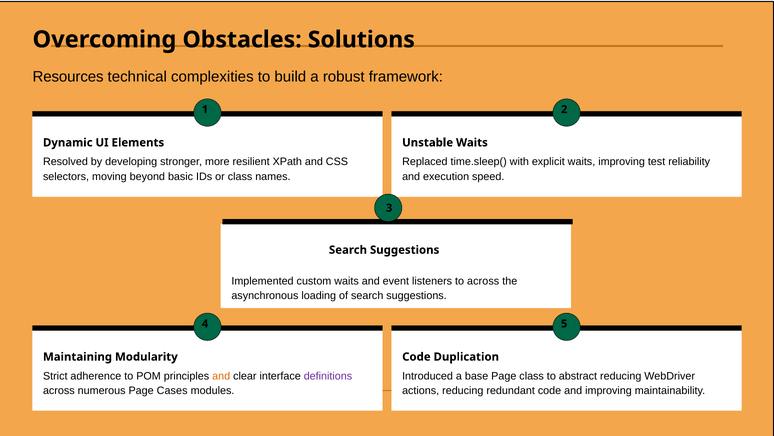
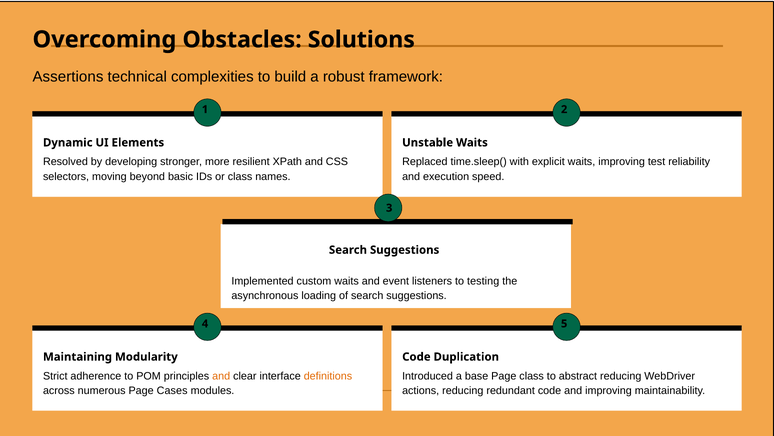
Resources: Resources -> Assertions
to across: across -> testing
definitions colour: purple -> orange
